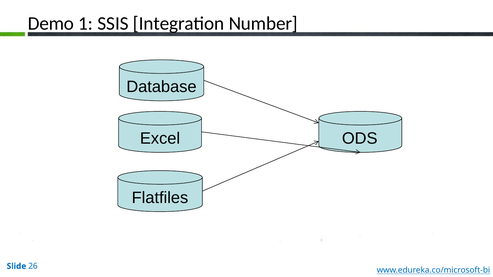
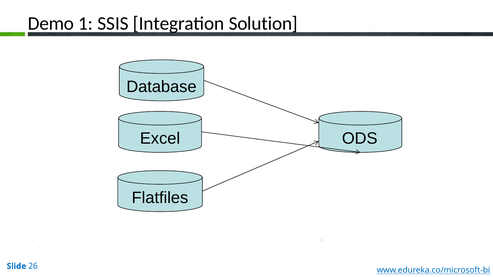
Number: Number -> Solution
